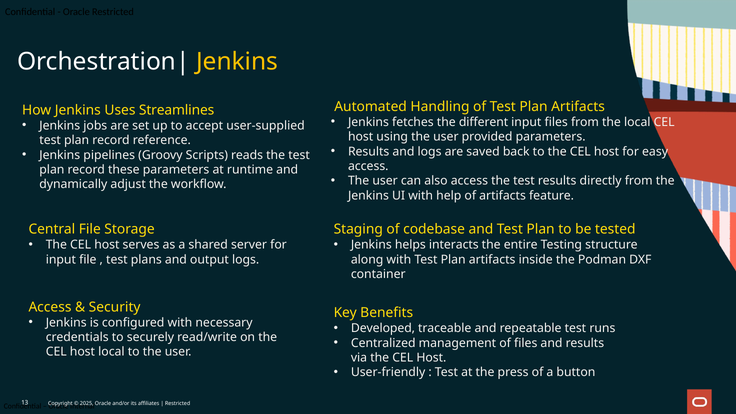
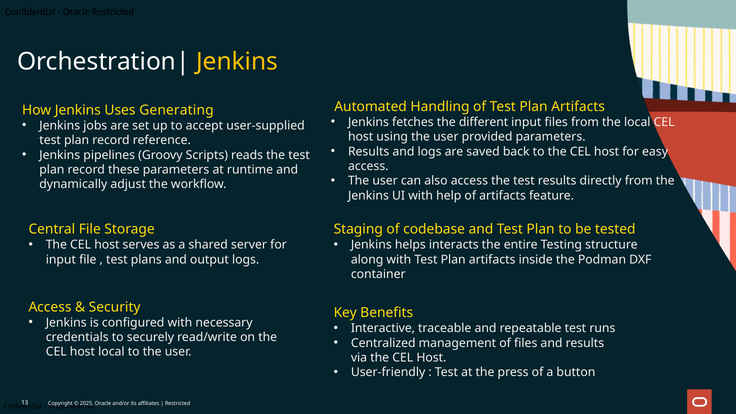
Streamlines: Streamlines -> Generating
Developed: Developed -> Interactive
